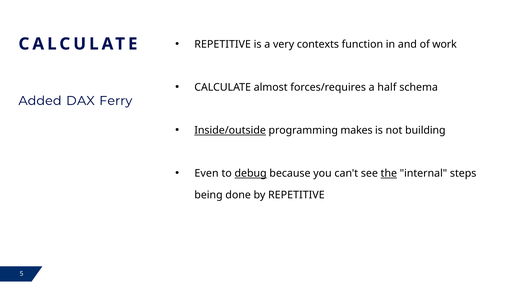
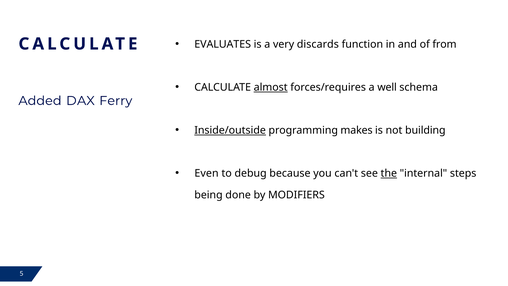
REPETITIVE at (223, 44): REPETITIVE -> EVALUATES
contexts: contexts -> discards
work: work -> from
almost underline: none -> present
half: half -> well
debug underline: present -> none
by REPETITIVE: REPETITIVE -> MODIFIERS
